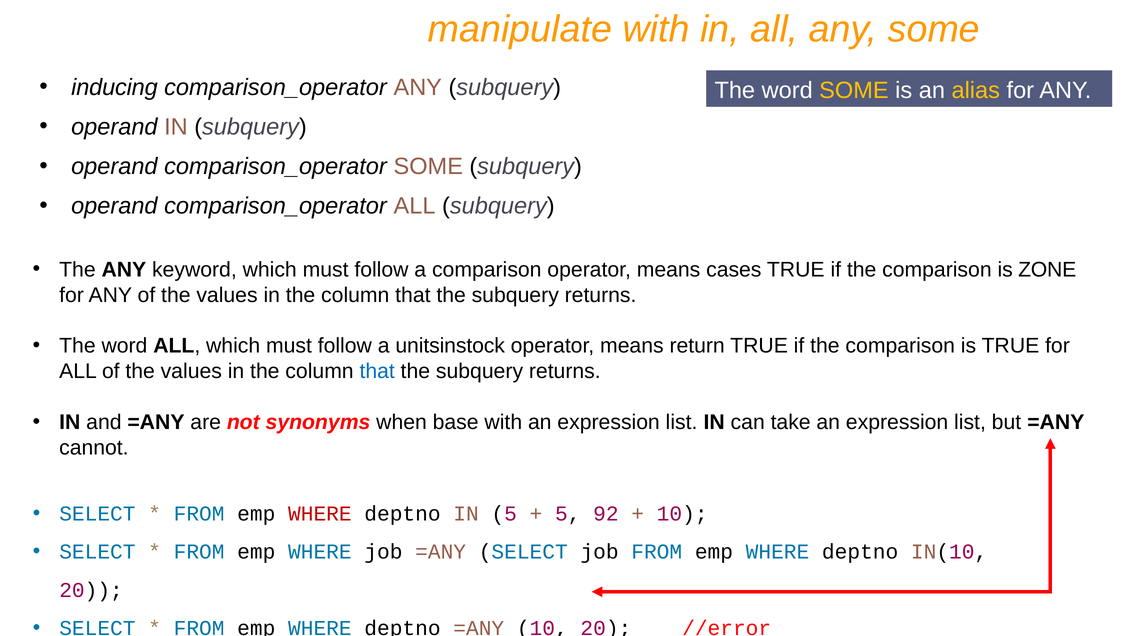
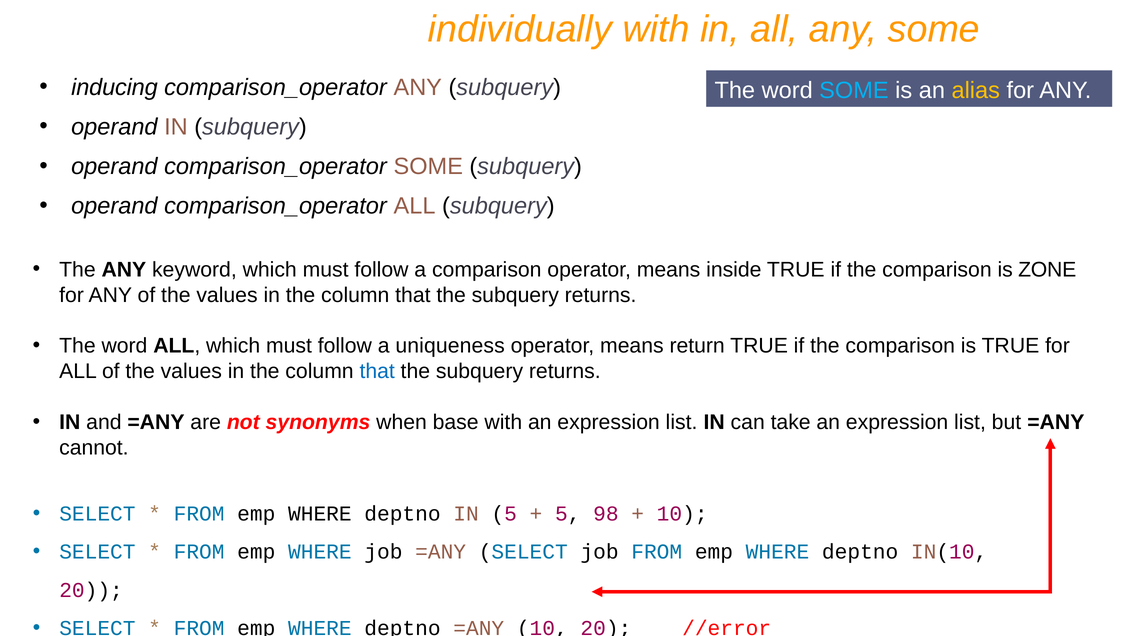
manipulate: manipulate -> individually
SOME at (854, 90) colour: yellow -> light blue
cases: cases -> inside
unitsinstock: unitsinstock -> uniqueness
WHERE at (320, 513) colour: red -> black
92: 92 -> 98
